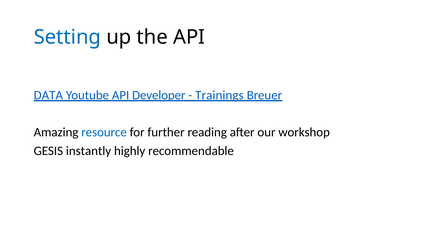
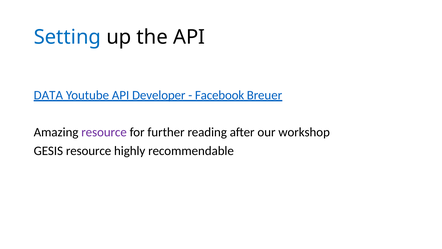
Trainings: Trainings -> Facebook
resource at (104, 132) colour: blue -> purple
GESIS instantly: instantly -> resource
